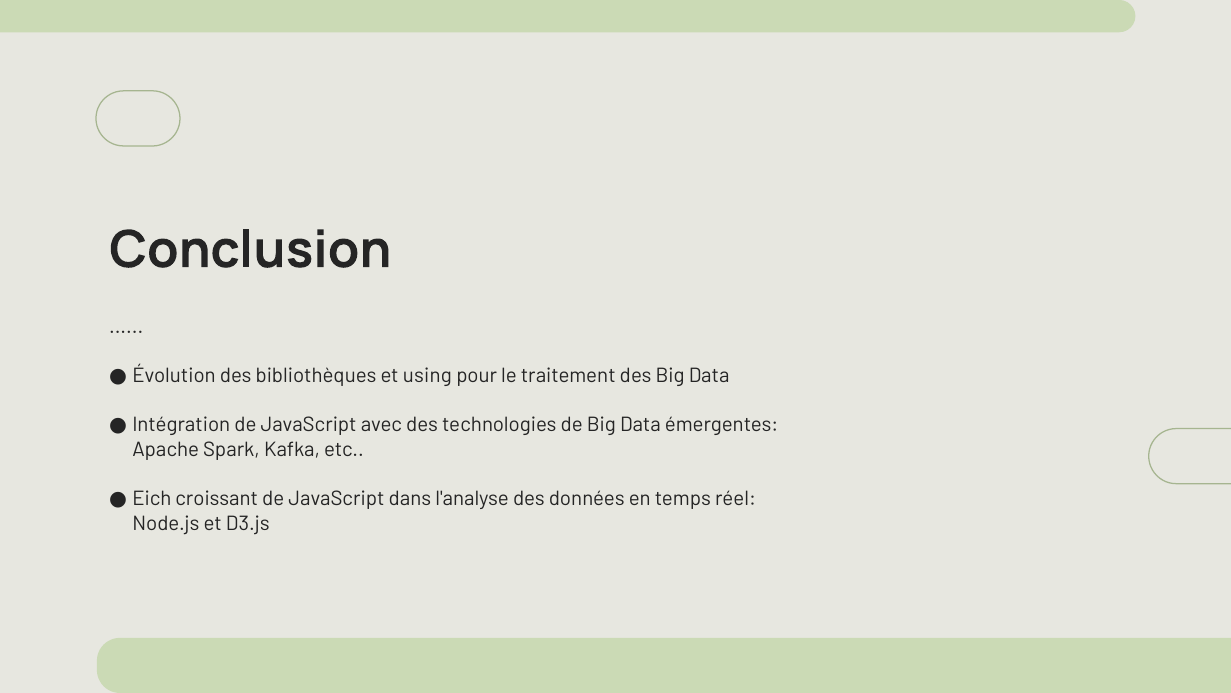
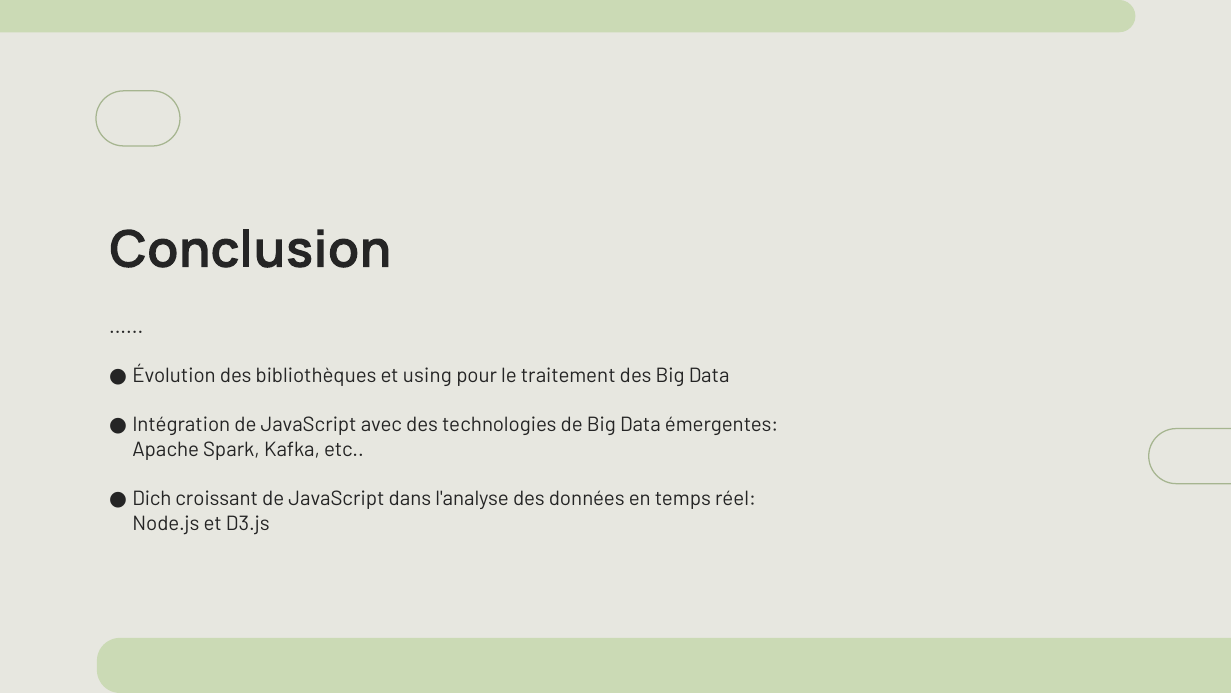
Eich: Eich -> Dich
